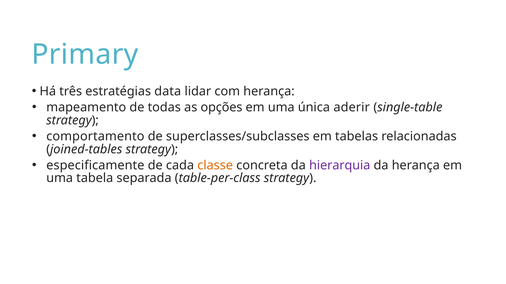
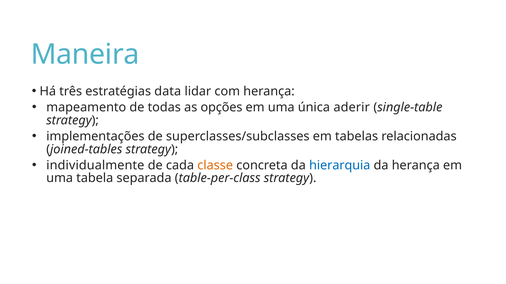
Primary: Primary -> Maneira
comportamento: comportamento -> implementações
especificamente: especificamente -> individualmente
hierarquia colour: purple -> blue
